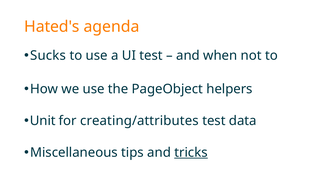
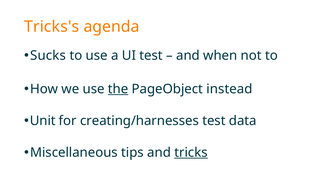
Hated's: Hated's -> Tricks's
the underline: none -> present
helpers: helpers -> instead
creating/attributes: creating/attributes -> creating/harnesses
